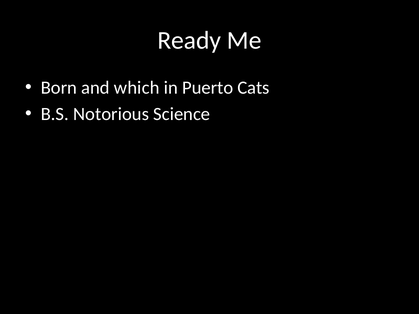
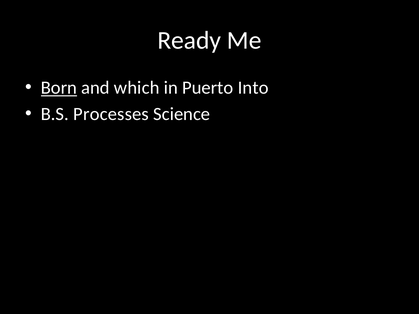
Born underline: none -> present
Cats: Cats -> Into
Notorious: Notorious -> Processes
